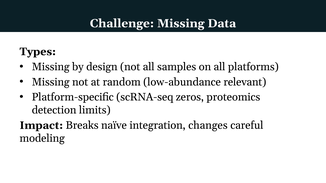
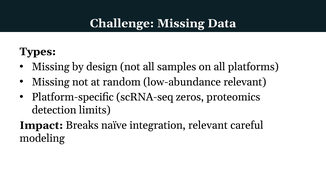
integration changes: changes -> relevant
